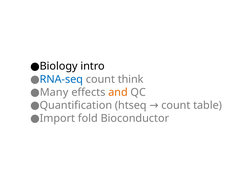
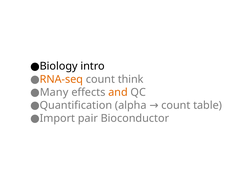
RNA-seq colour: blue -> orange
htseq: htseq -> alpha
fold: fold -> pair
